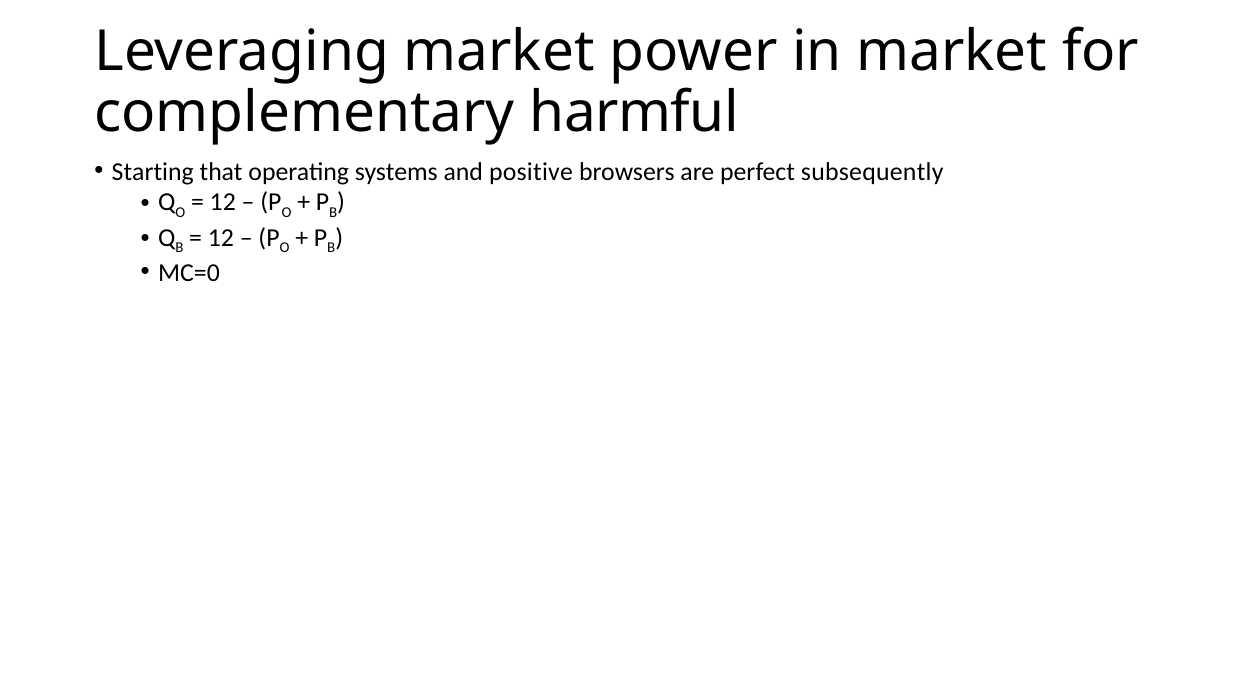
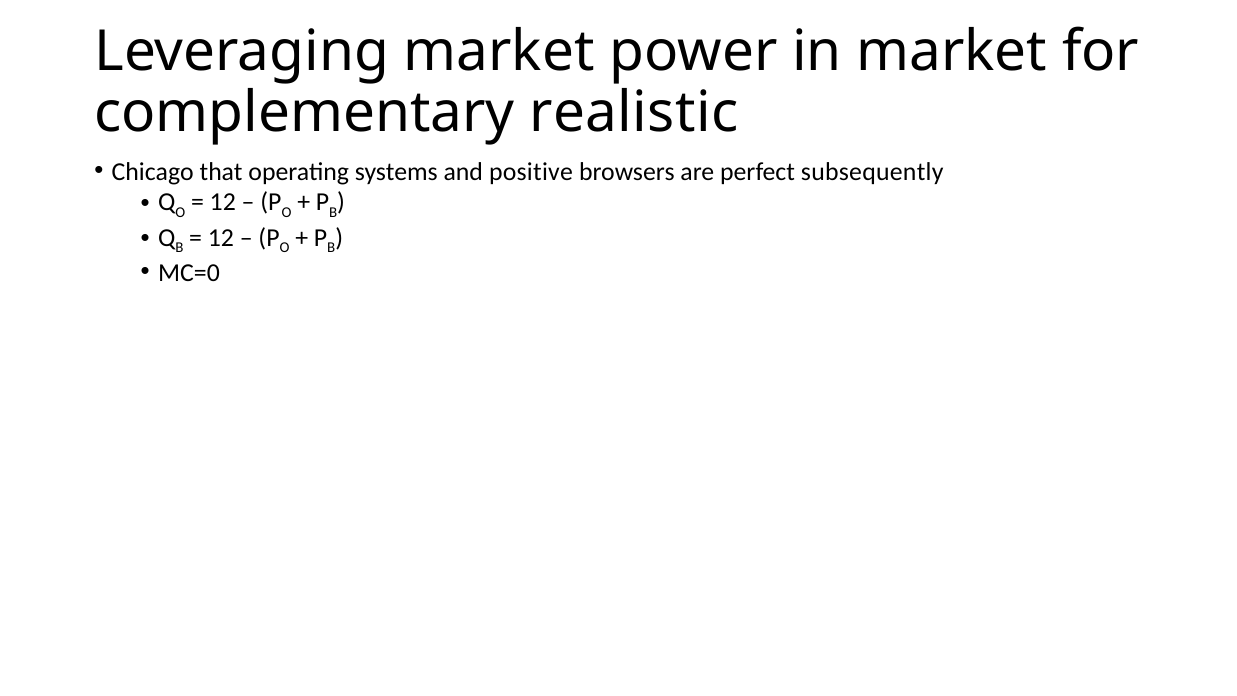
harmful: harmful -> realistic
Starting: Starting -> Chicago
